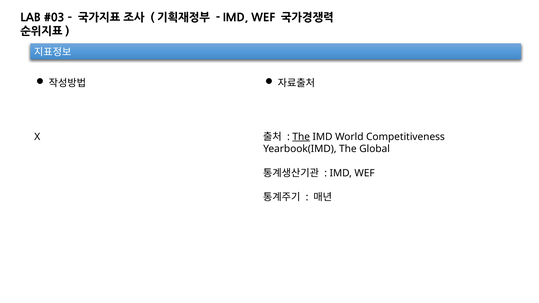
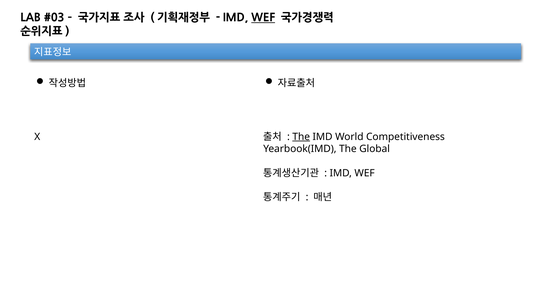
WEF at (263, 18) underline: none -> present
